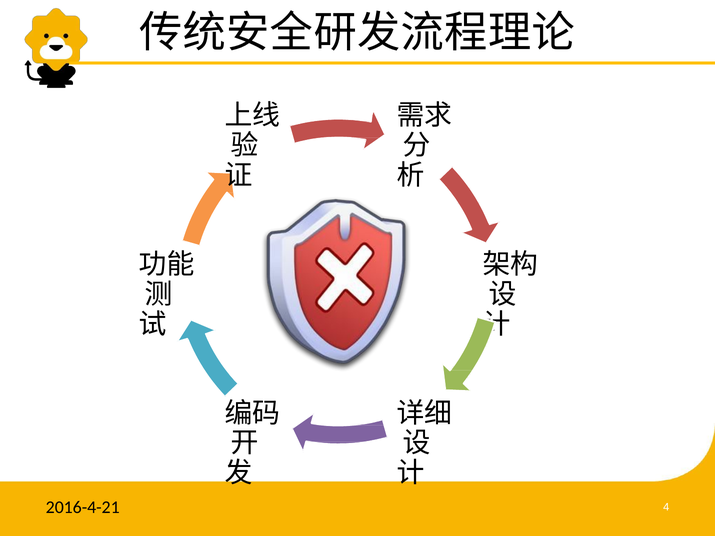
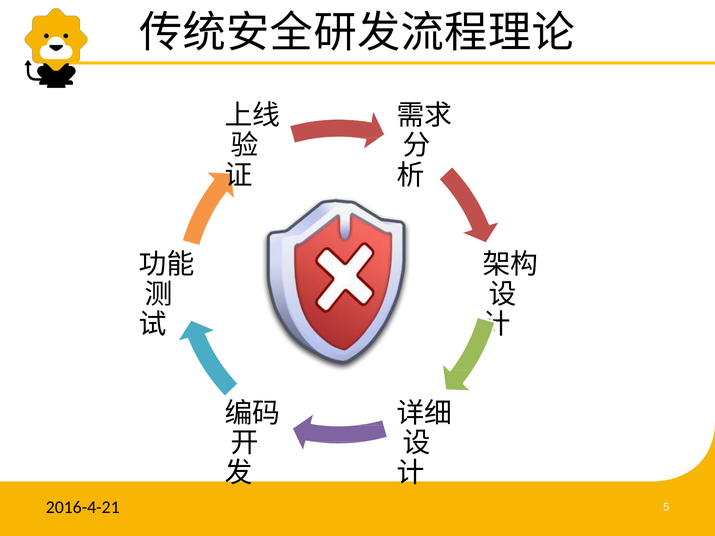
4: 4 -> 5
